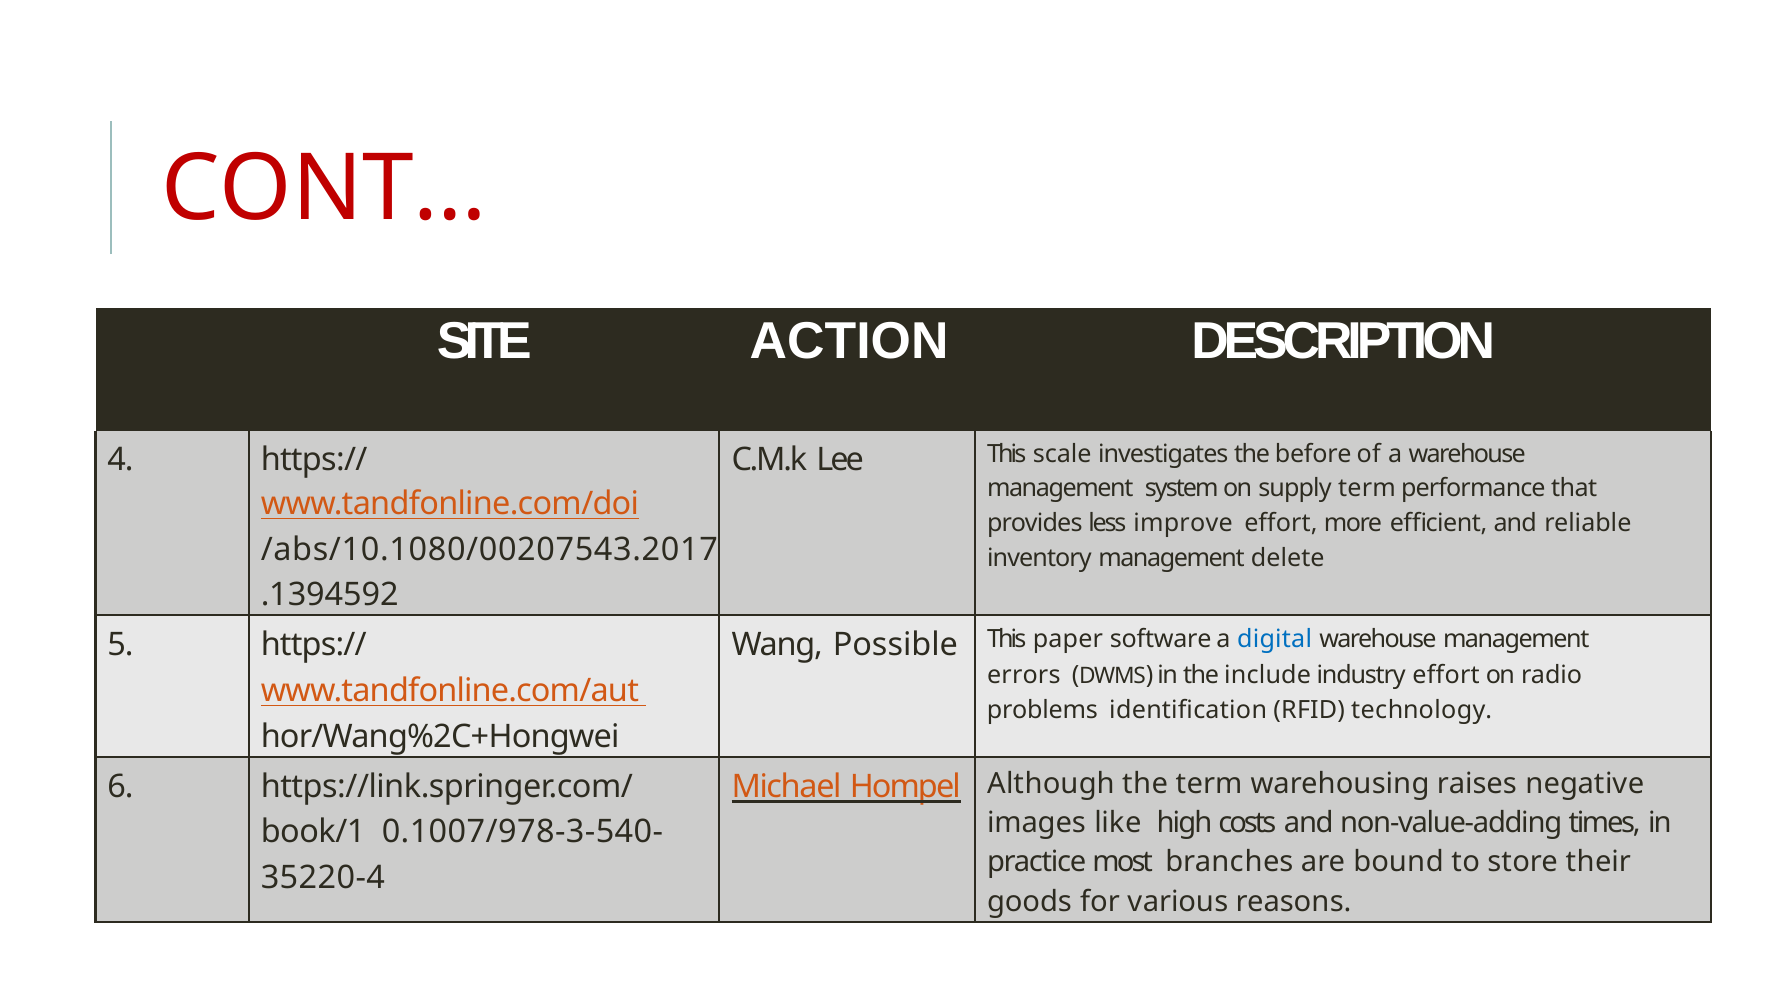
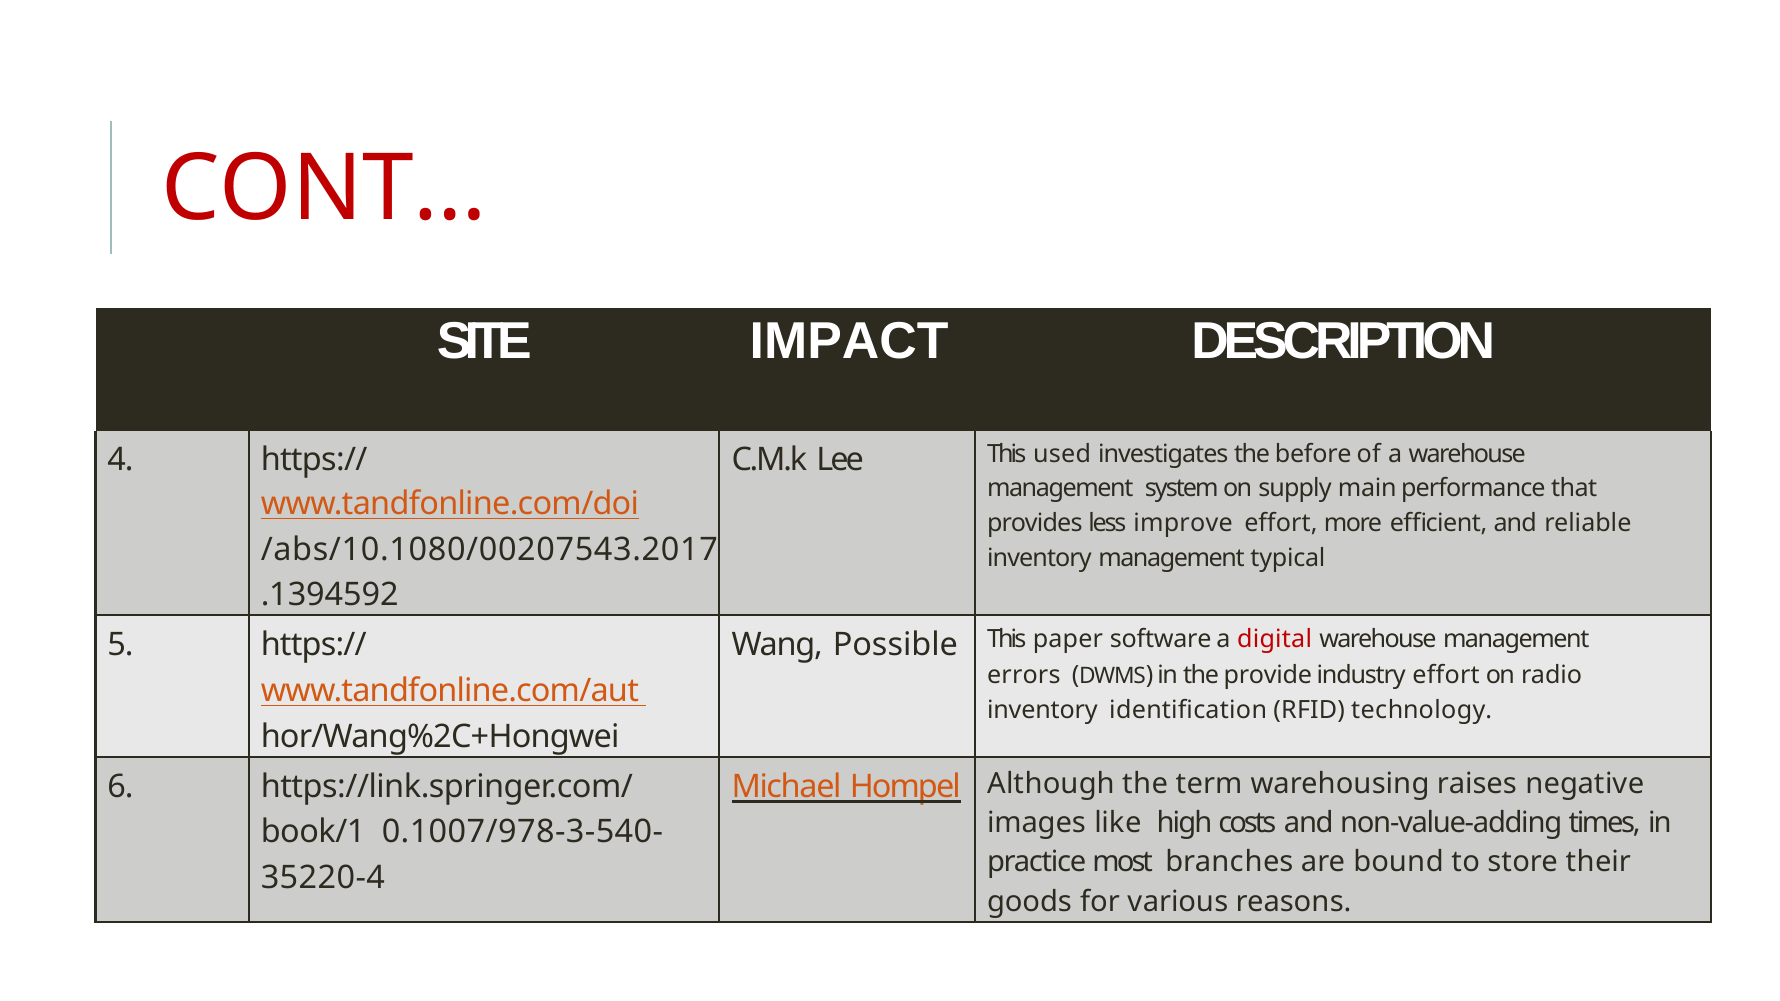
ACTION: ACTION -> IMPACT
scale: scale -> used
supply term: term -> main
delete: delete -> typical
digital colour: blue -> red
include: include -> provide
problems at (1042, 710): problems -> inventory
